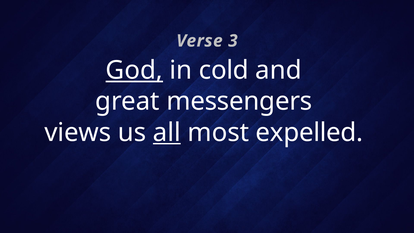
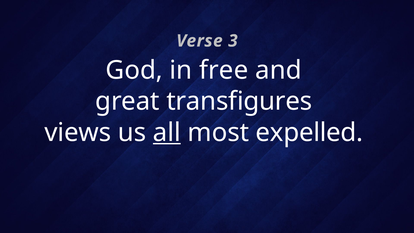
God underline: present -> none
cold: cold -> free
messengers: messengers -> transfigures
